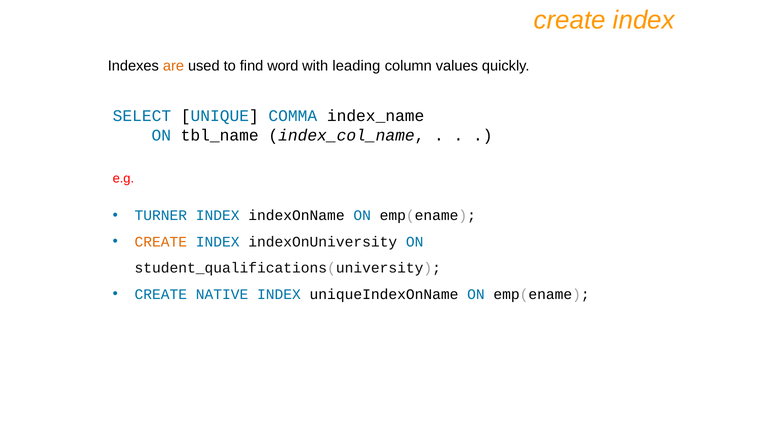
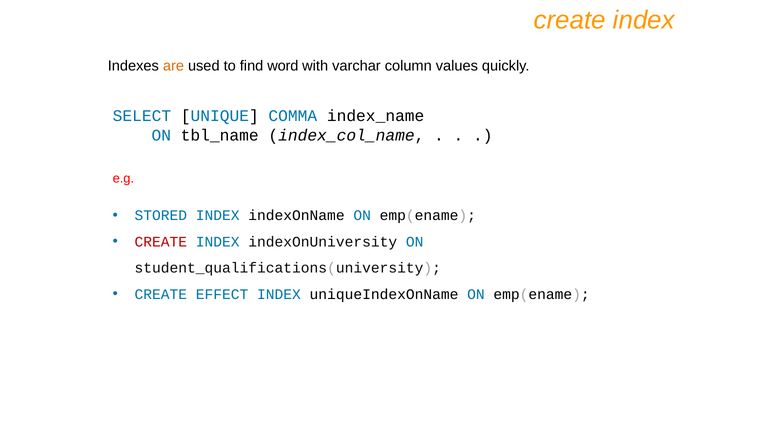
leading: leading -> varchar
TURNER: TURNER -> STORED
CREATE at (161, 242) colour: orange -> red
NATIVE: NATIVE -> EFFECT
